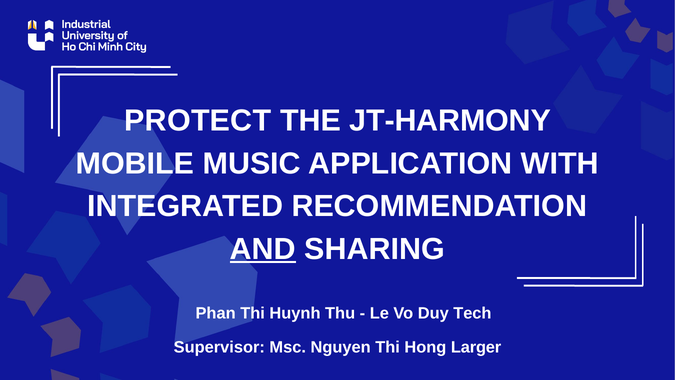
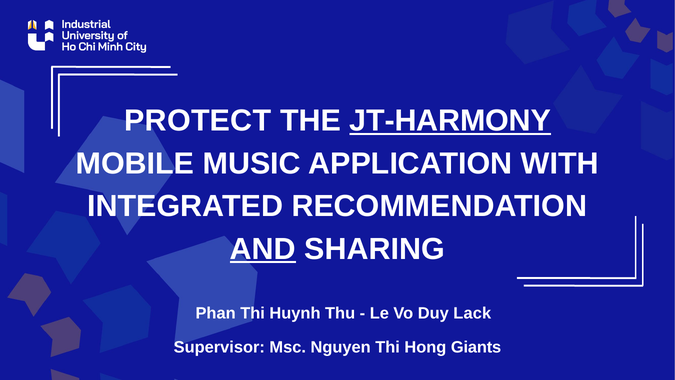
JT-HARMONY underline: none -> present
Tech: Tech -> Lack
Larger: Larger -> Giants
